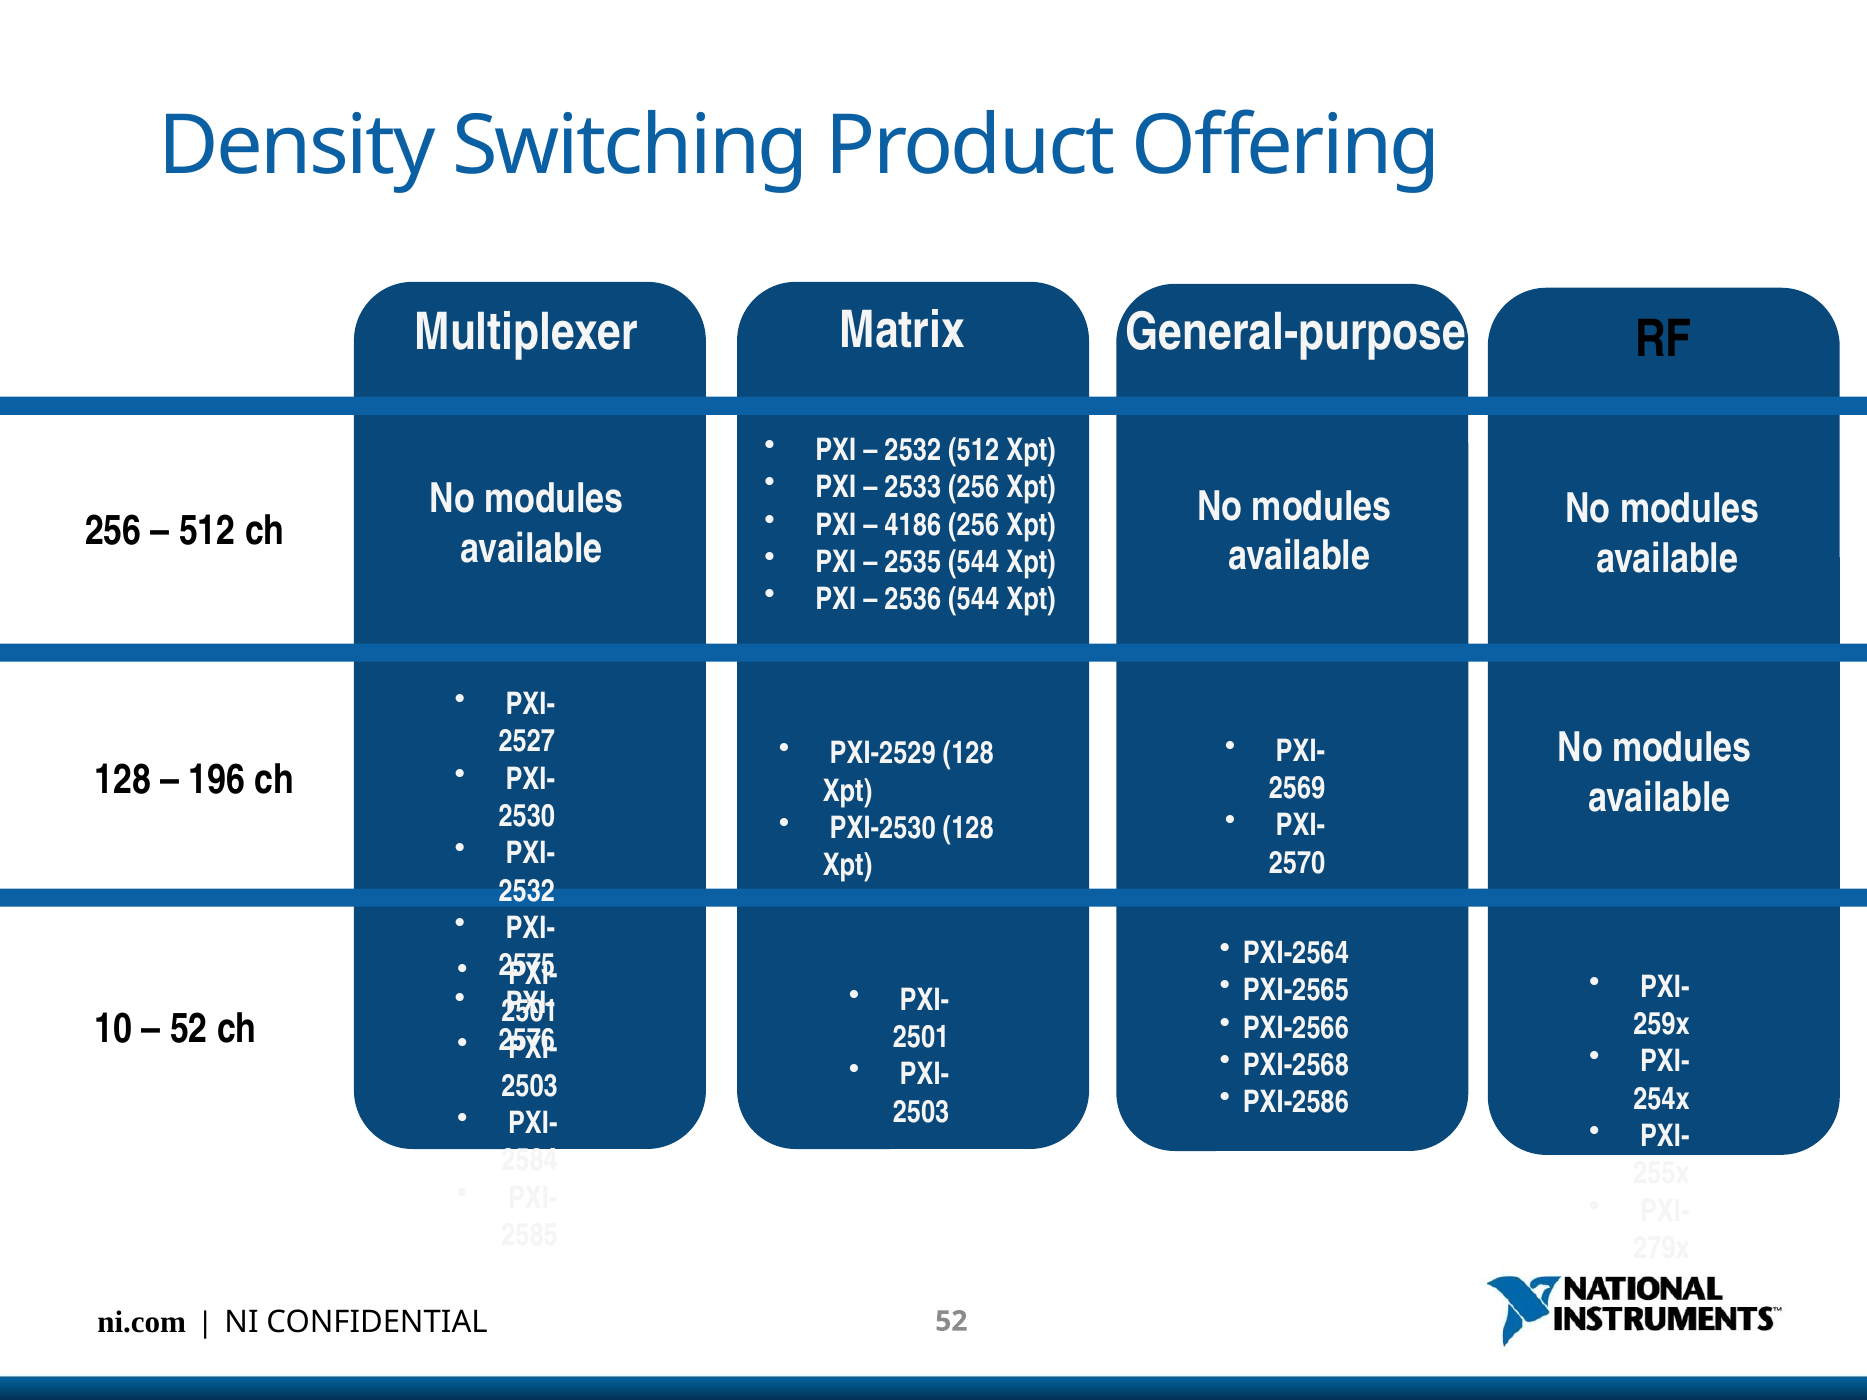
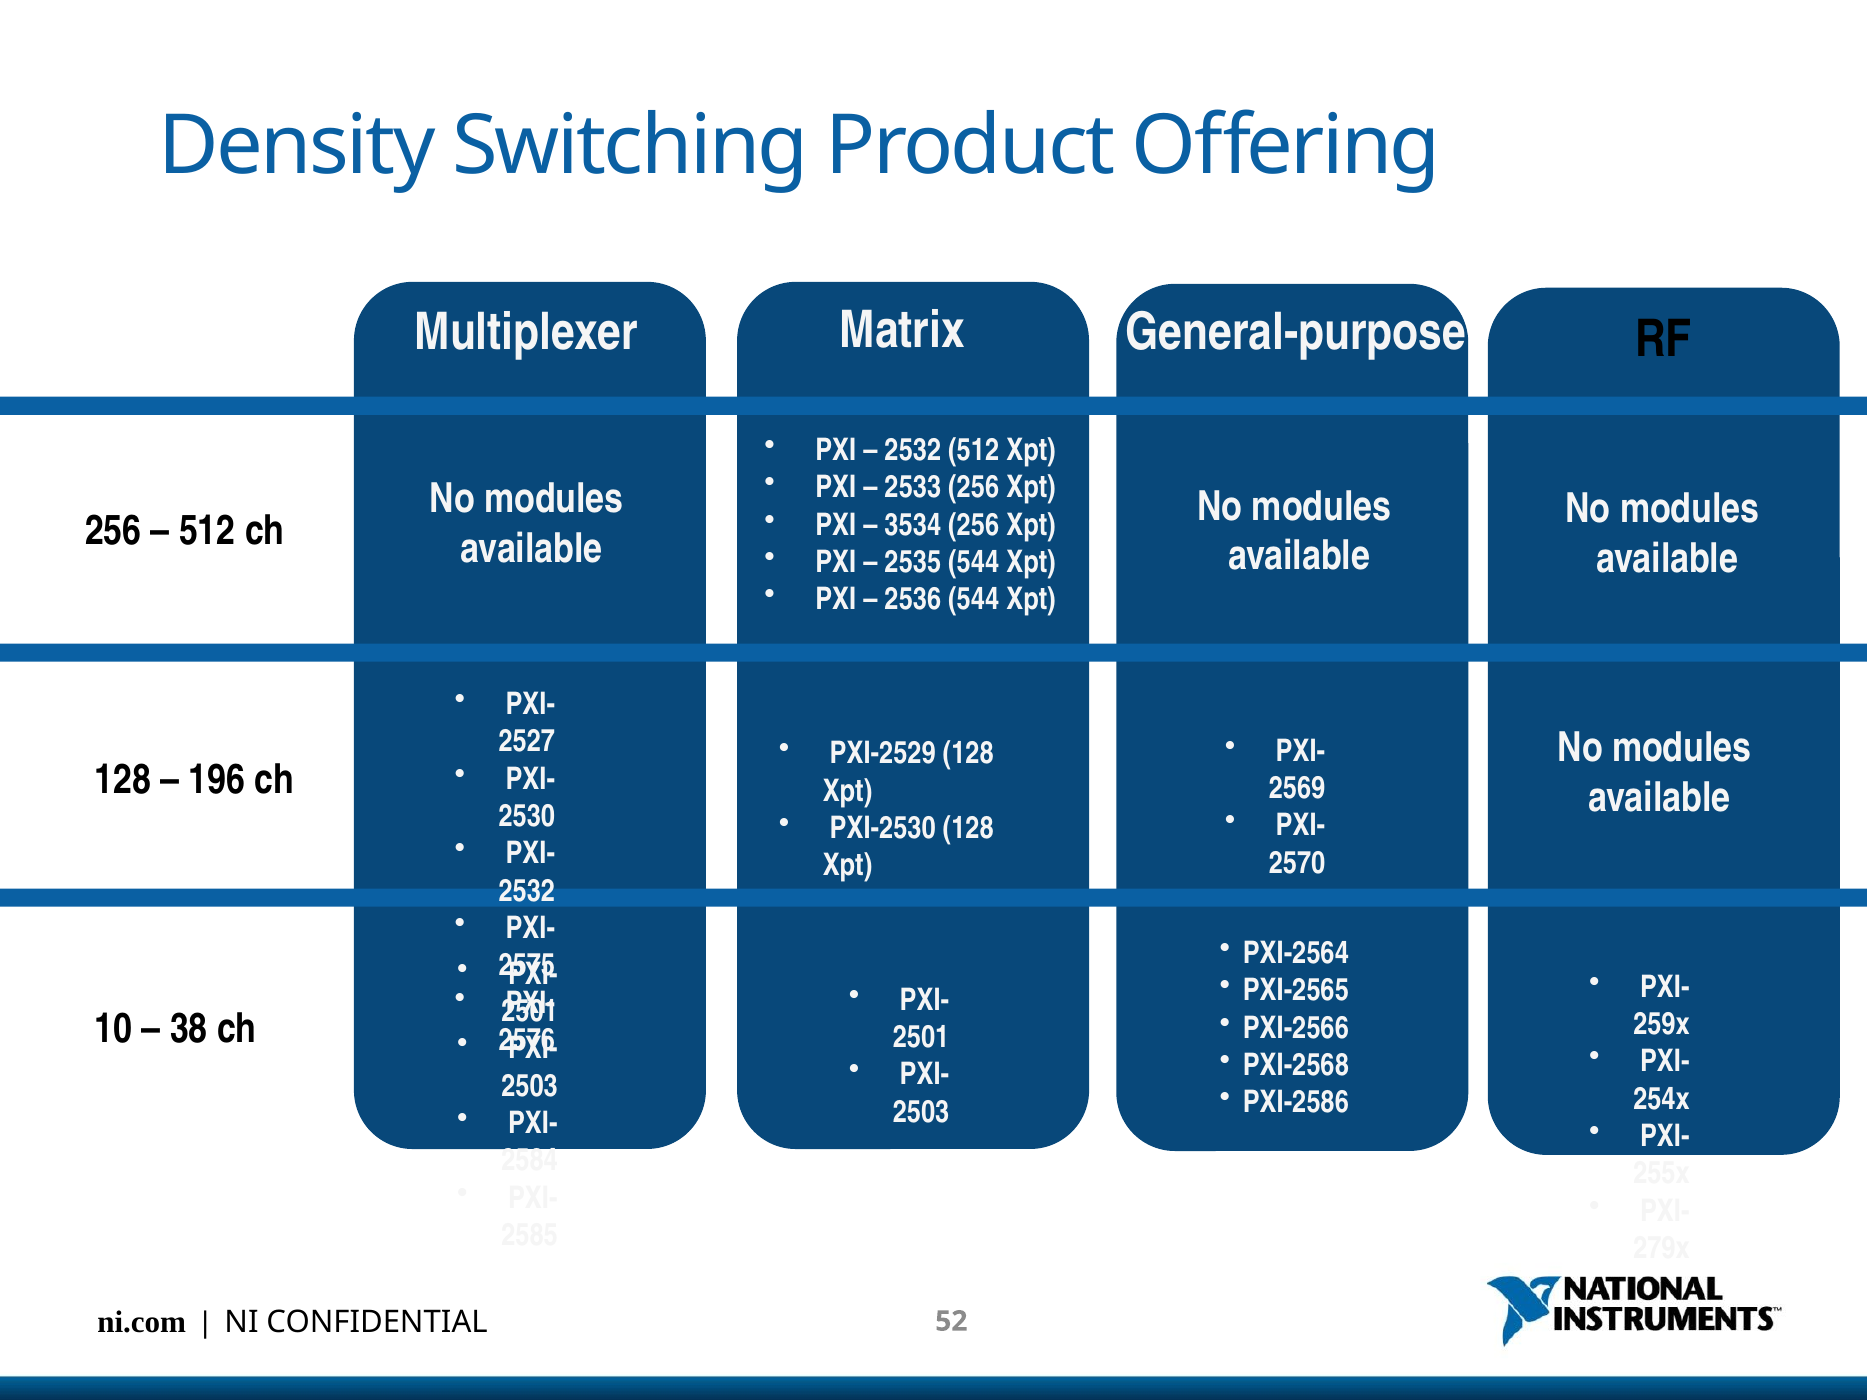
4186: 4186 -> 3534
52 at (189, 1029): 52 -> 38
